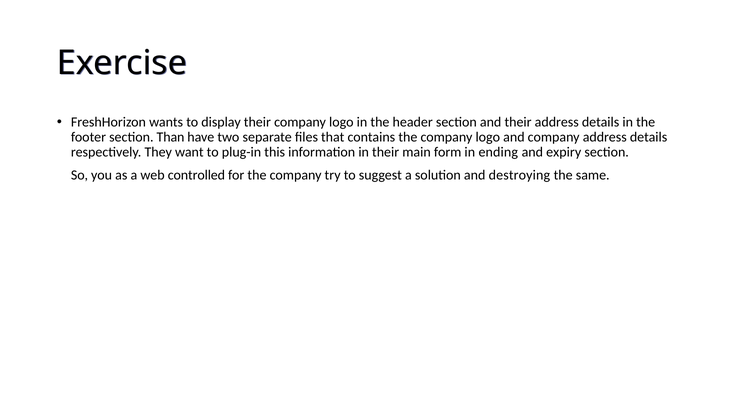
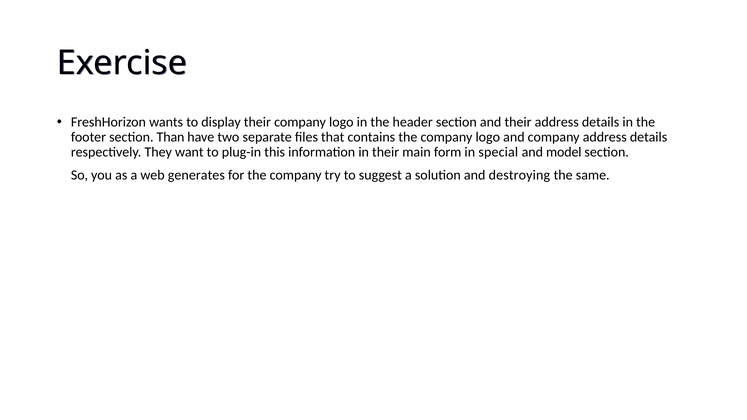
ending: ending -> special
expiry: expiry -> model
controlled: controlled -> generates
